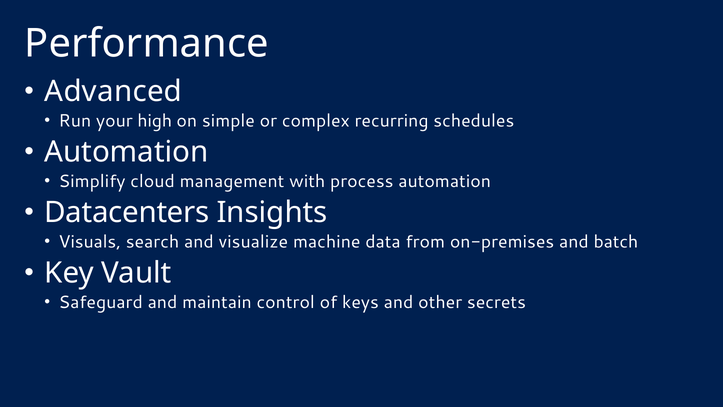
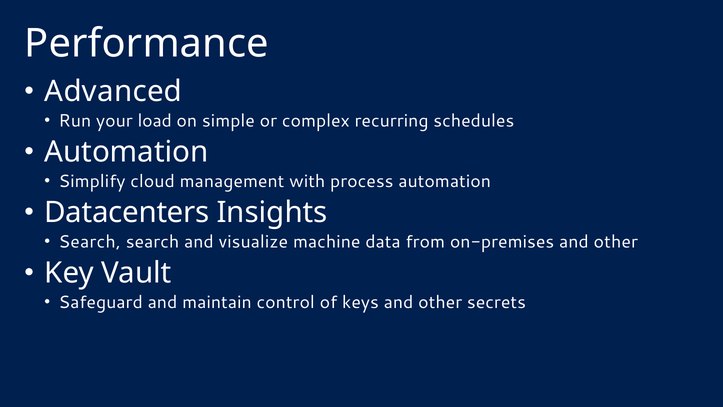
high: high -> load
Visuals at (90, 242): Visuals -> Search
on-premises and batch: batch -> other
